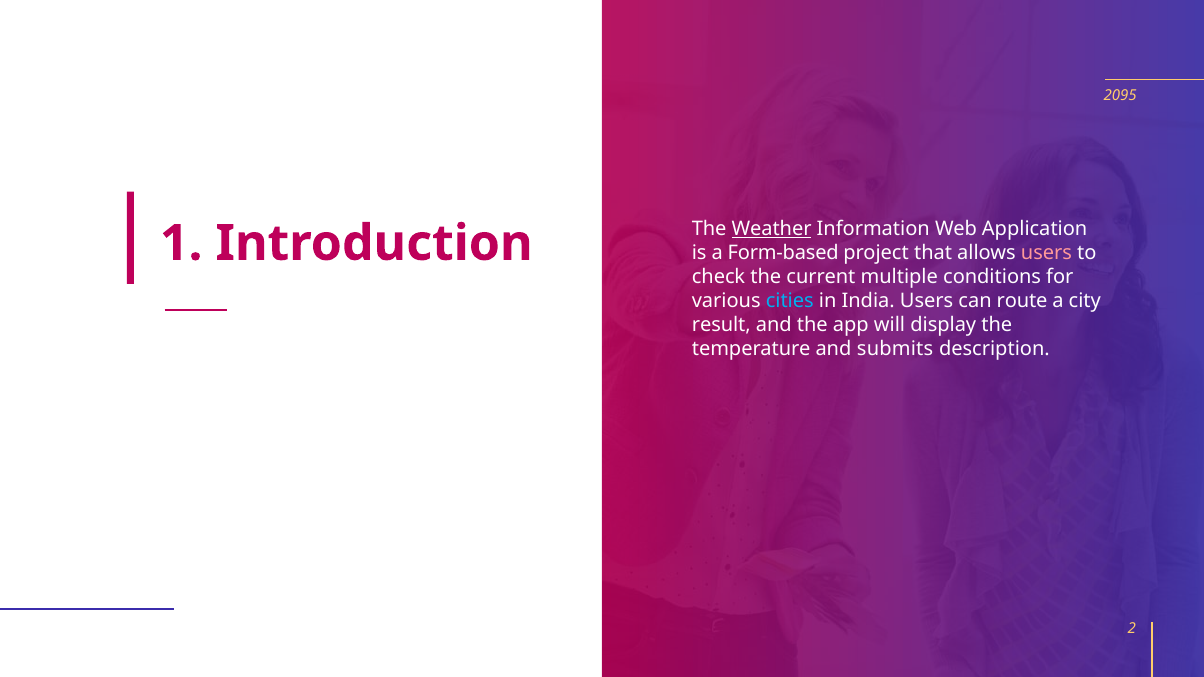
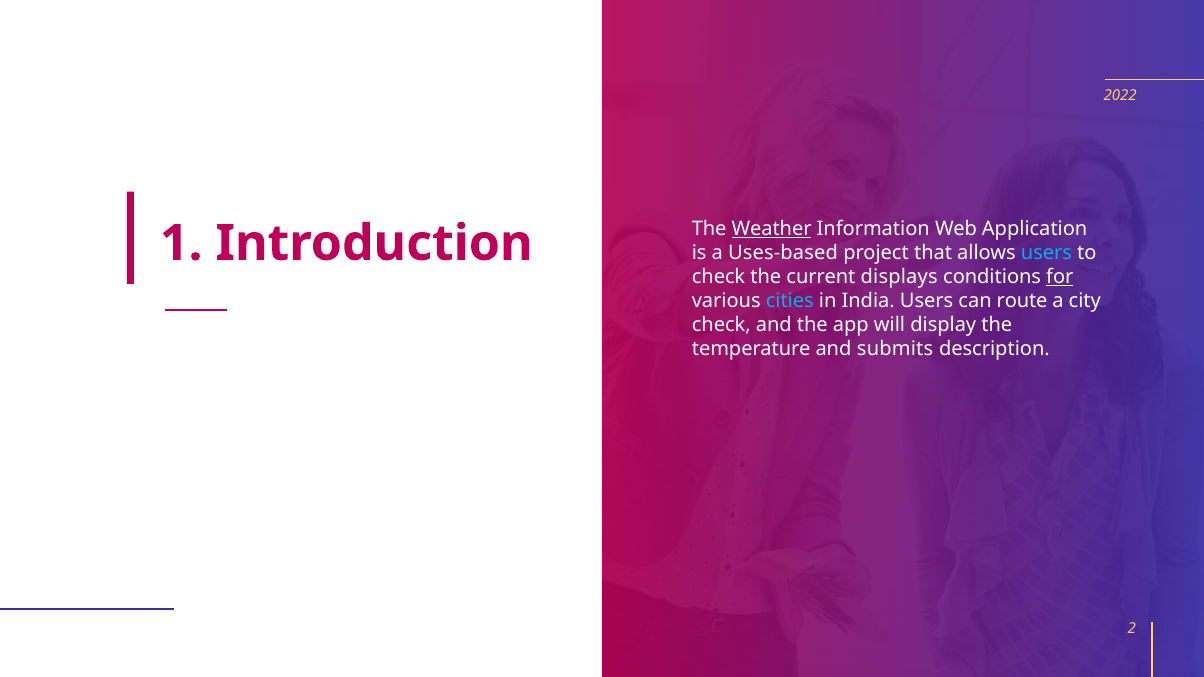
2095: 2095 -> 2022
Form-based: Form-based -> Uses-based
users at (1046, 253) colour: pink -> light blue
multiple: multiple -> displays
for underline: none -> present
result at (721, 325): result -> check
